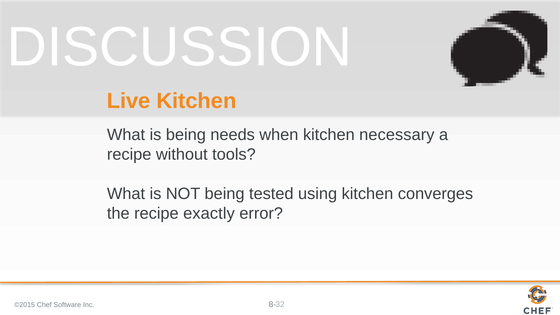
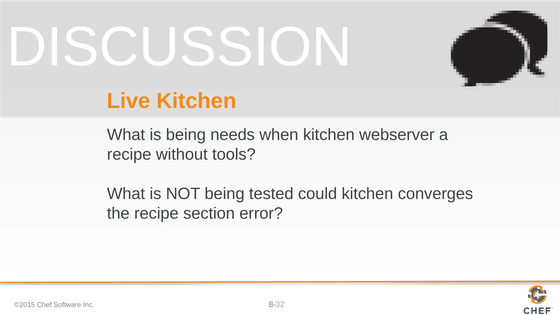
necessary: necessary -> webserver
using: using -> could
exactly: exactly -> section
